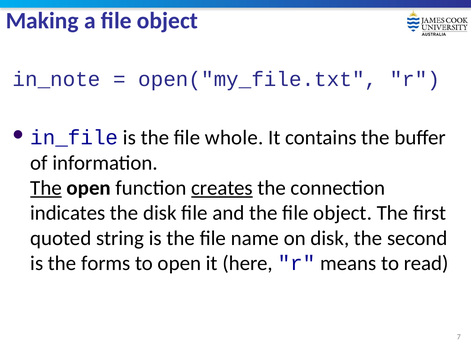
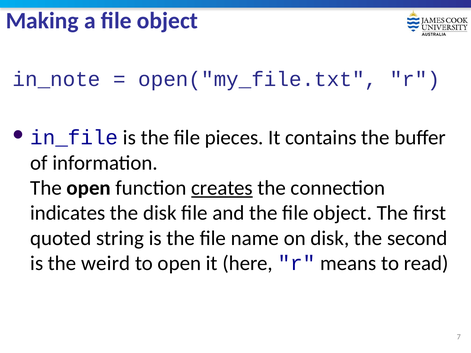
whole: whole -> pieces
The at (46, 188) underline: present -> none
forms: forms -> weird
